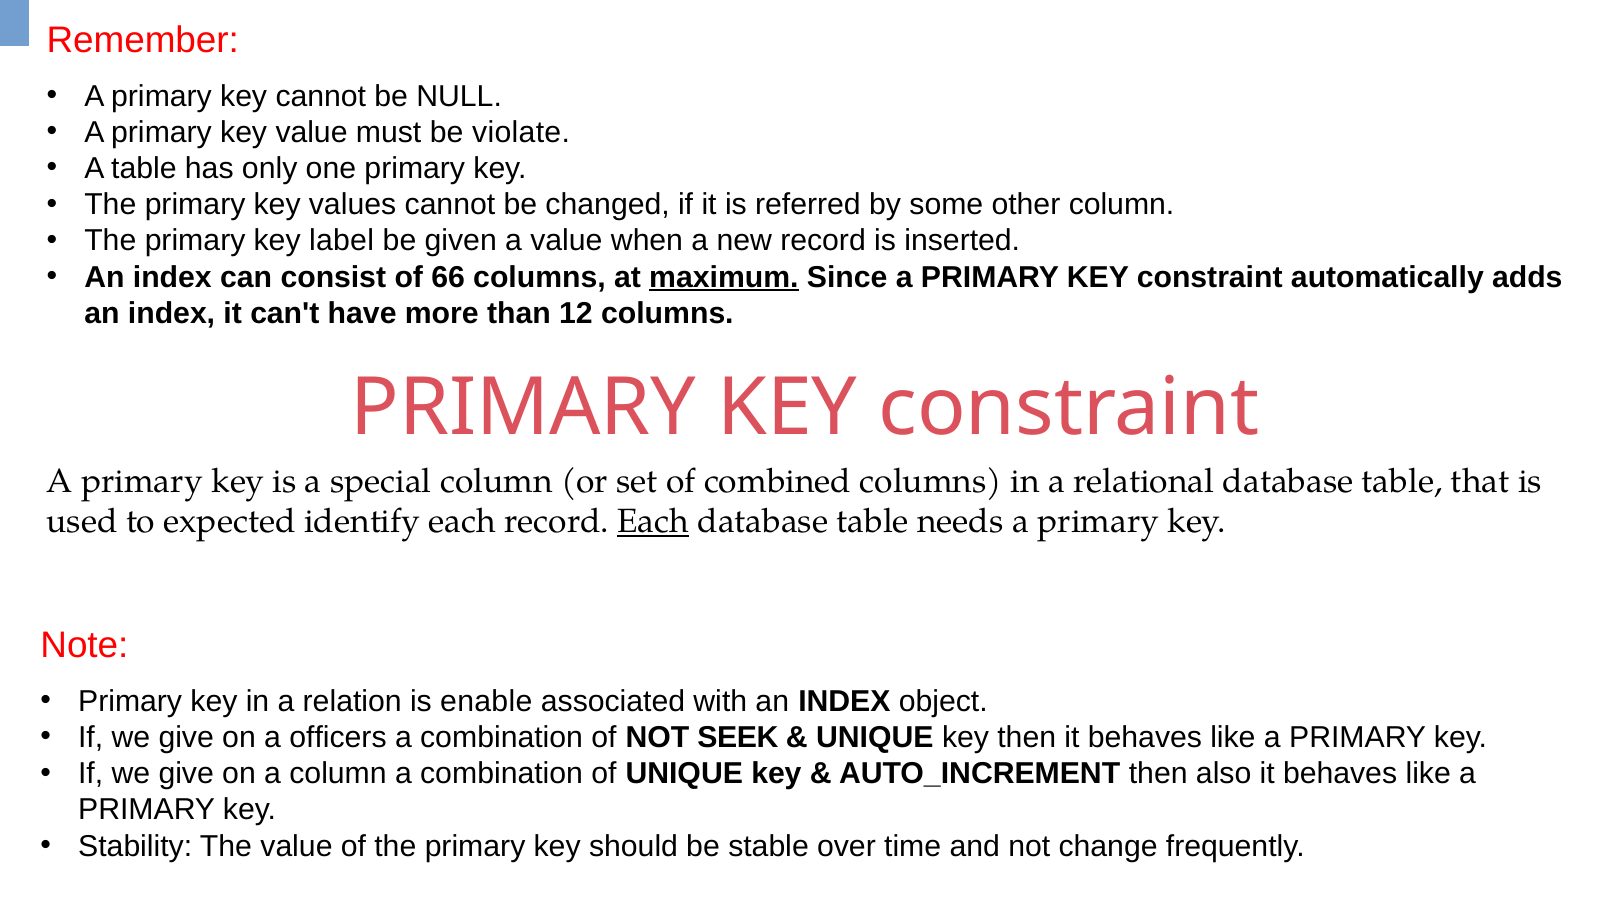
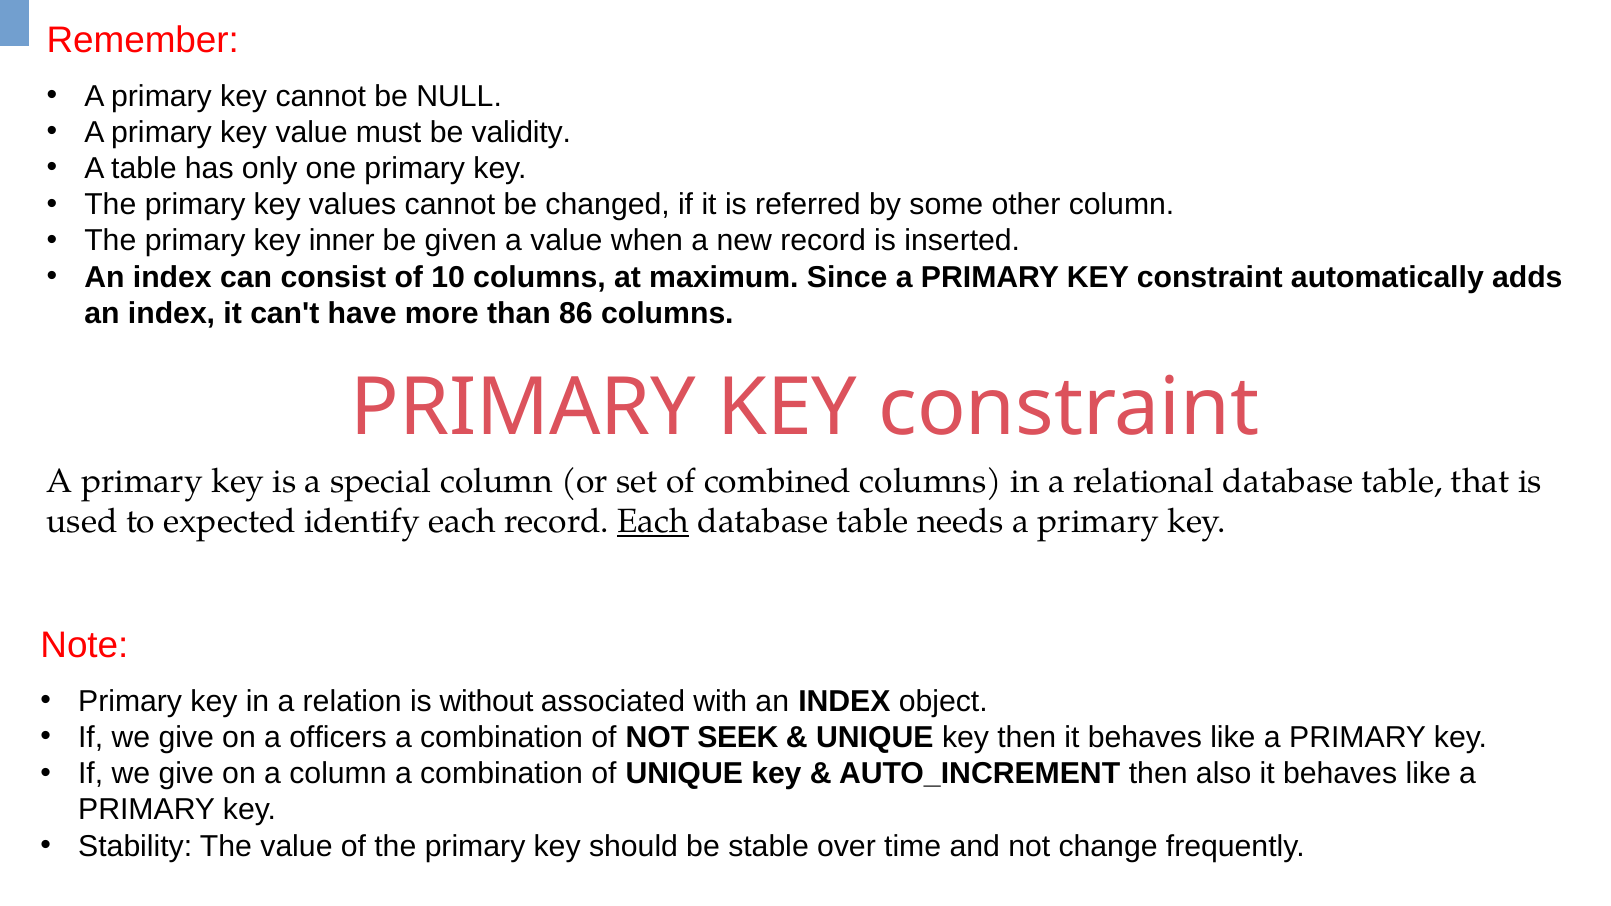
violate: violate -> validity
label: label -> inner
66: 66 -> 10
maximum underline: present -> none
12: 12 -> 86
enable: enable -> without
